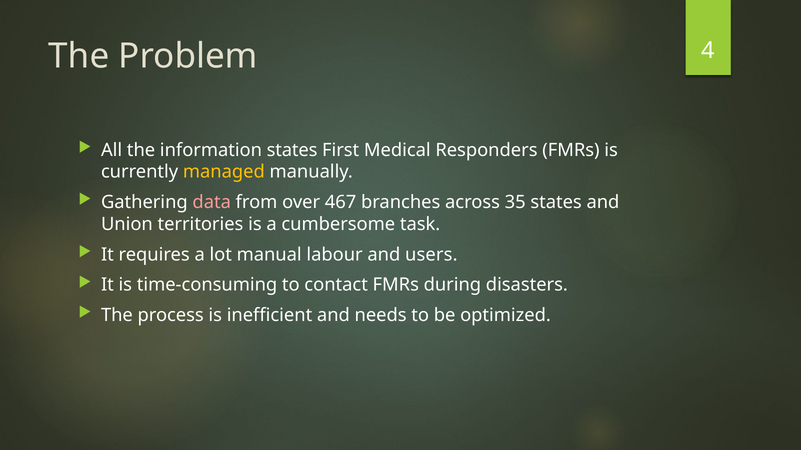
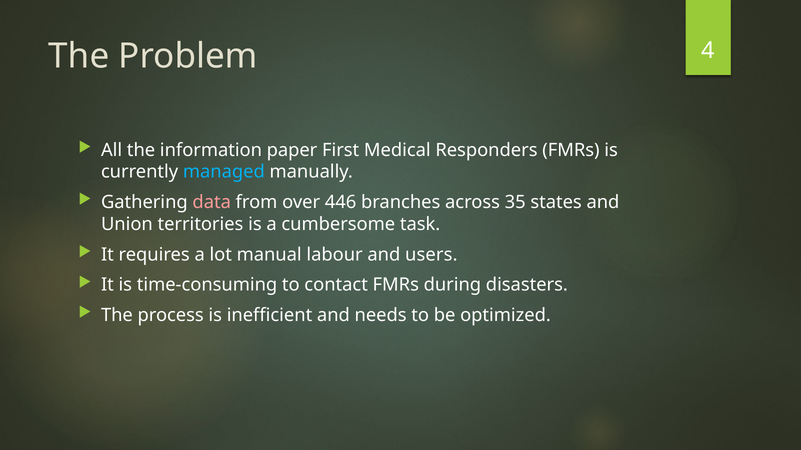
information states: states -> paper
managed colour: yellow -> light blue
467: 467 -> 446
